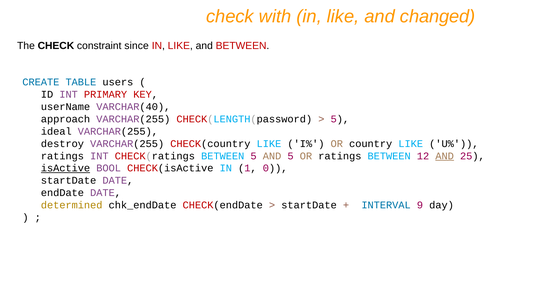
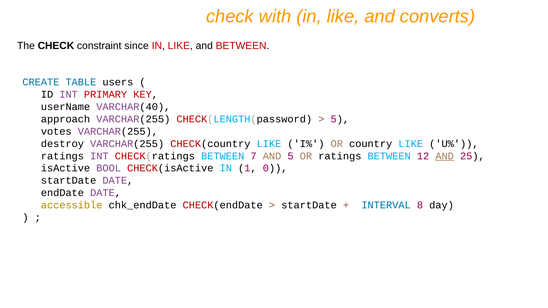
changed: changed -> converts
ideal: ideal -> votes
BETWEEN 5: 5 -> 7
isActive underline: present -> none
determined: determined -> accessible
9: 9 -> 8
